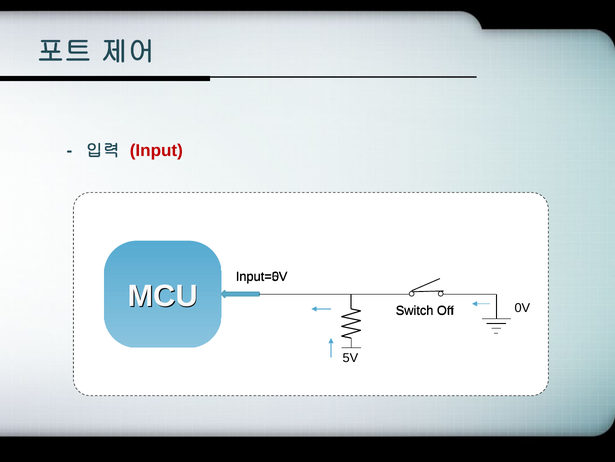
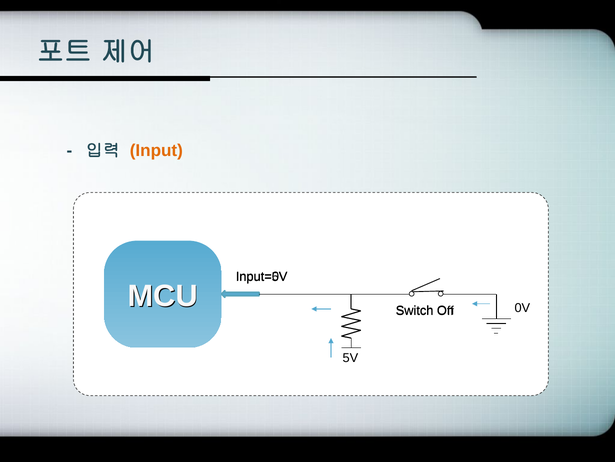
Input colour: red -> orange
